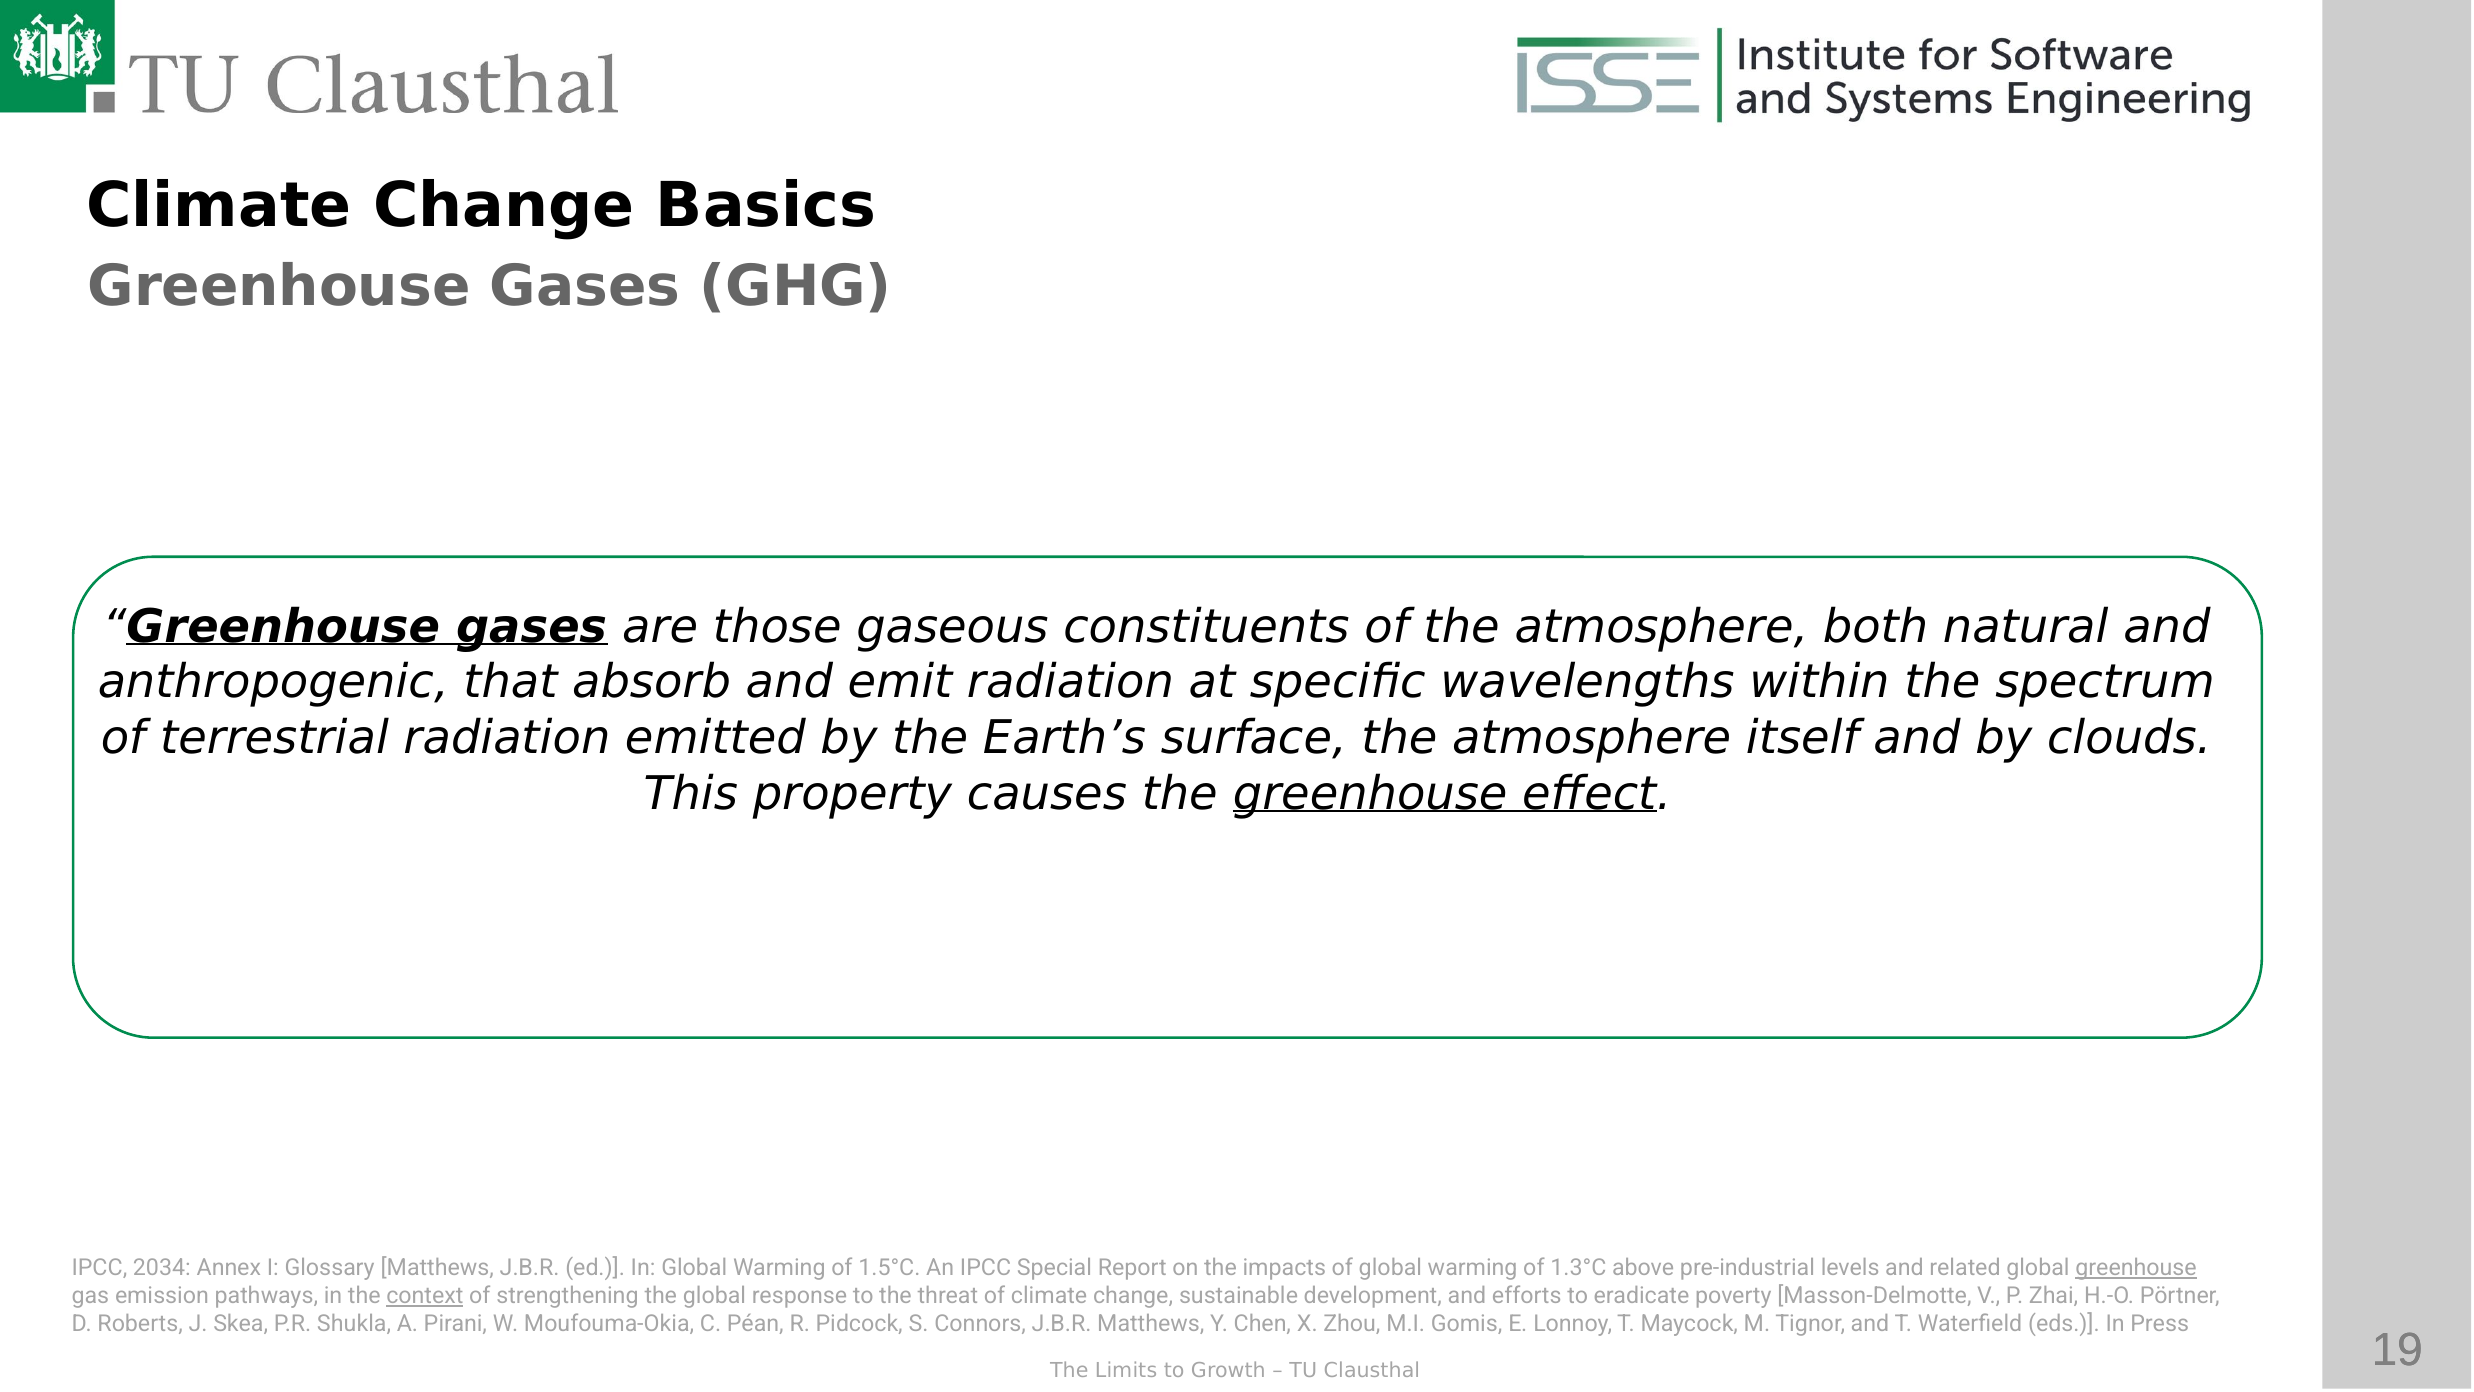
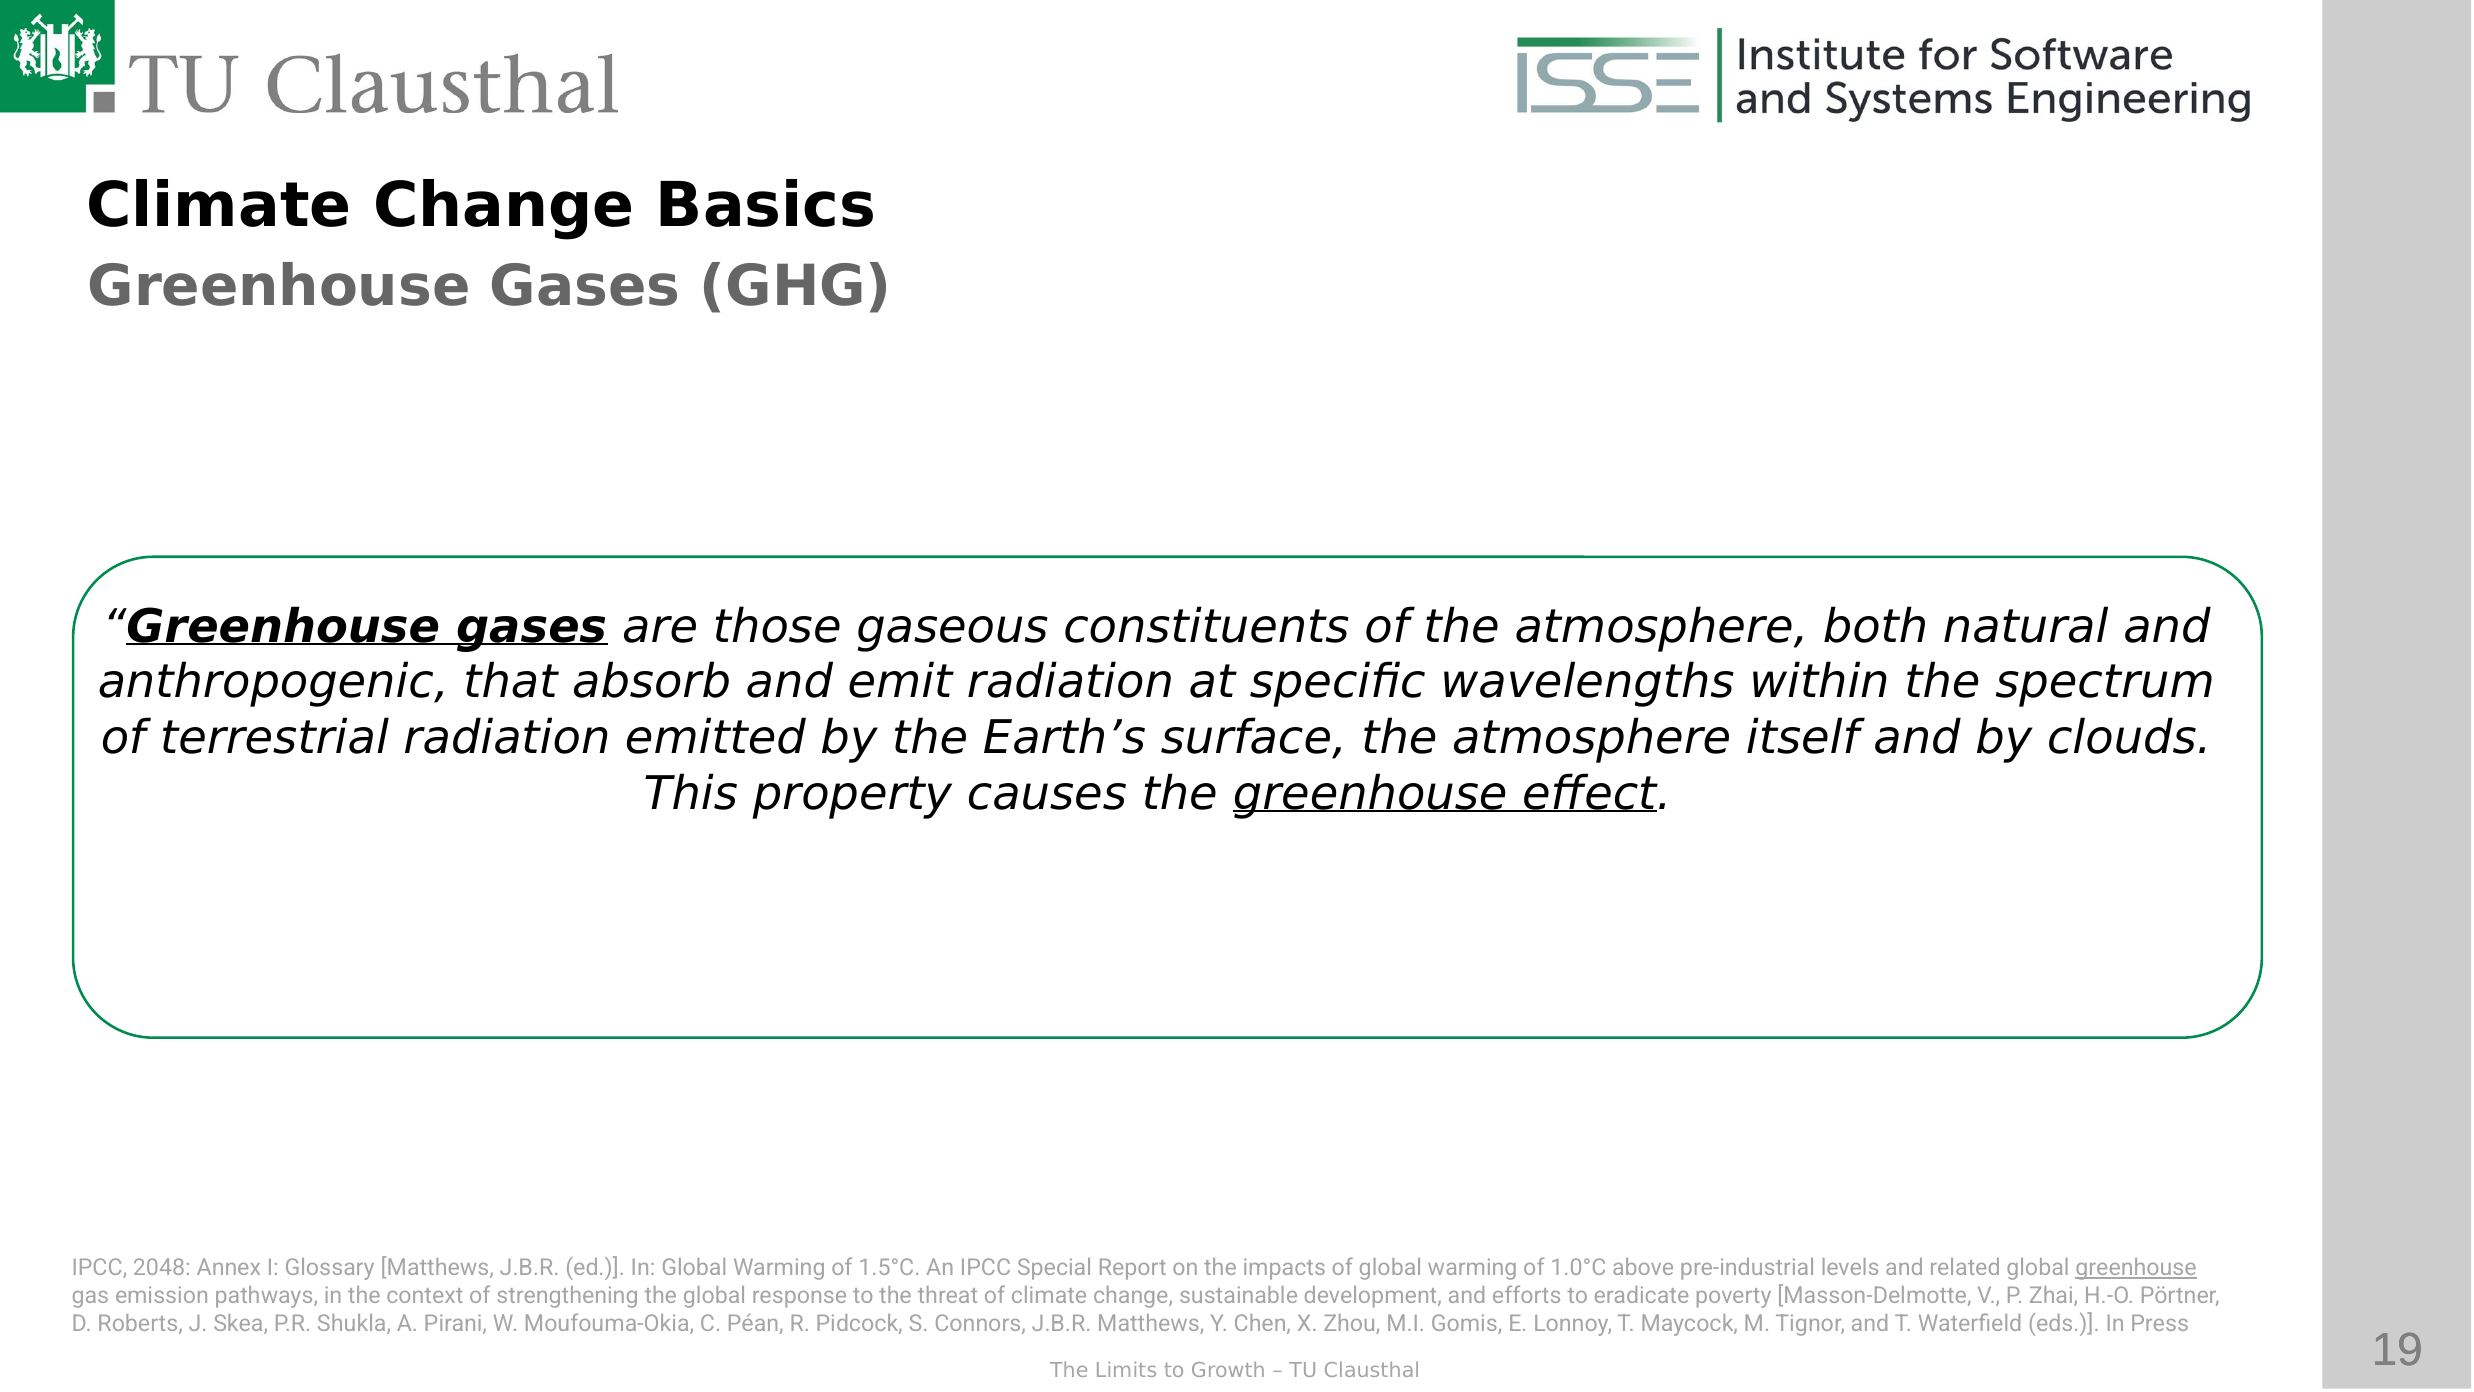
2034: 2034 -> 2048
1.3°C: 1.3°C -> 1.0°C
context underline: present -> none
